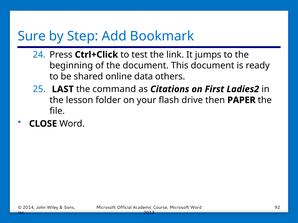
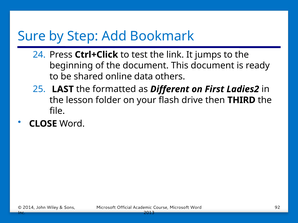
command: command -> formatted
Citations: Citations -> Different
PAPER: PAPER -> THIRD
